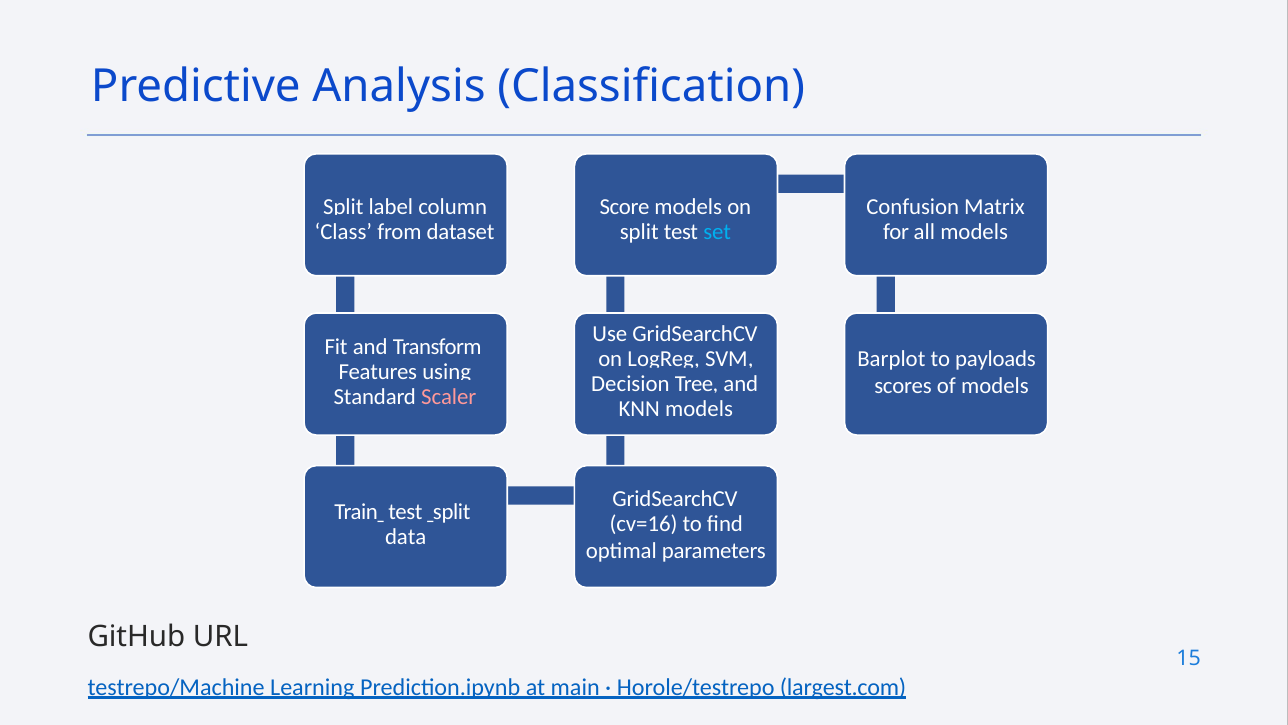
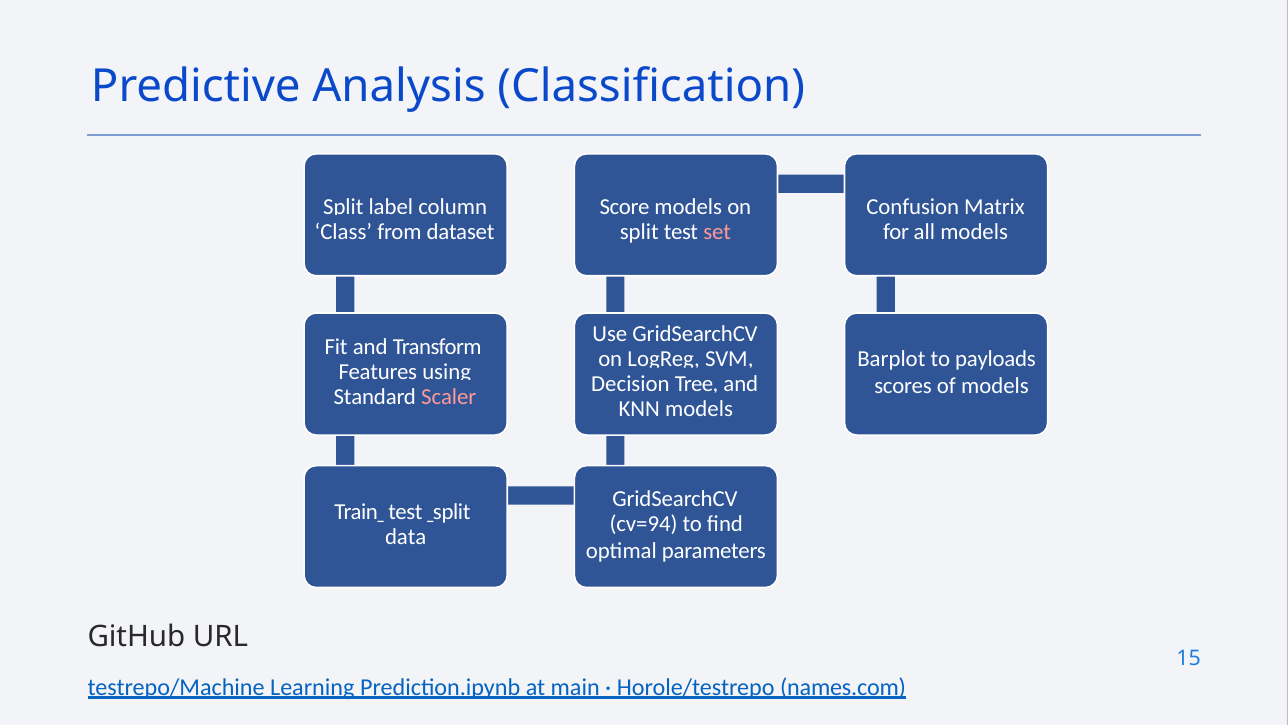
set colour: light blue -> pink
cv=16: cv=16 -> cv=94
largest.com: largest.com -> names.com
